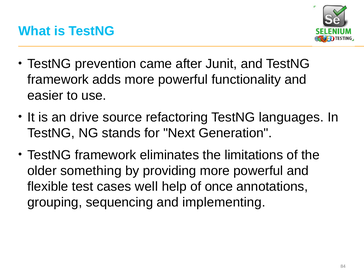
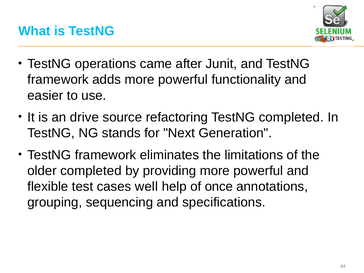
prevention: prevention -> operations
TestNG languages: languages -> completed
older something: something -> completed
implementing: implementing -> specifications
